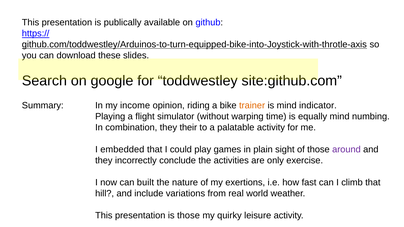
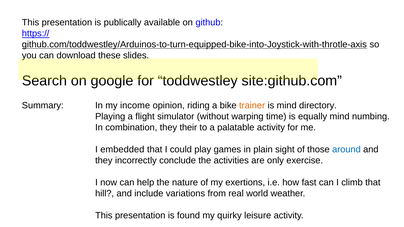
indicator: indicator -> directory
around colour: purple -> blue
built: built -> help
is those: those -> found
